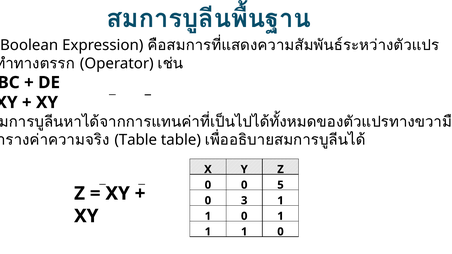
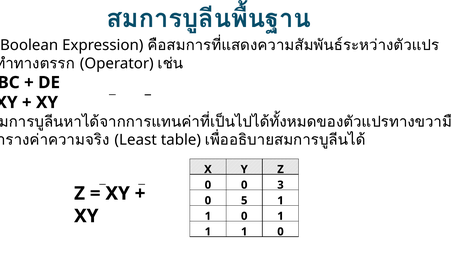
Table at (136, 140): Table -> Least
5: 5 -> 3
3: 3 -> 5
